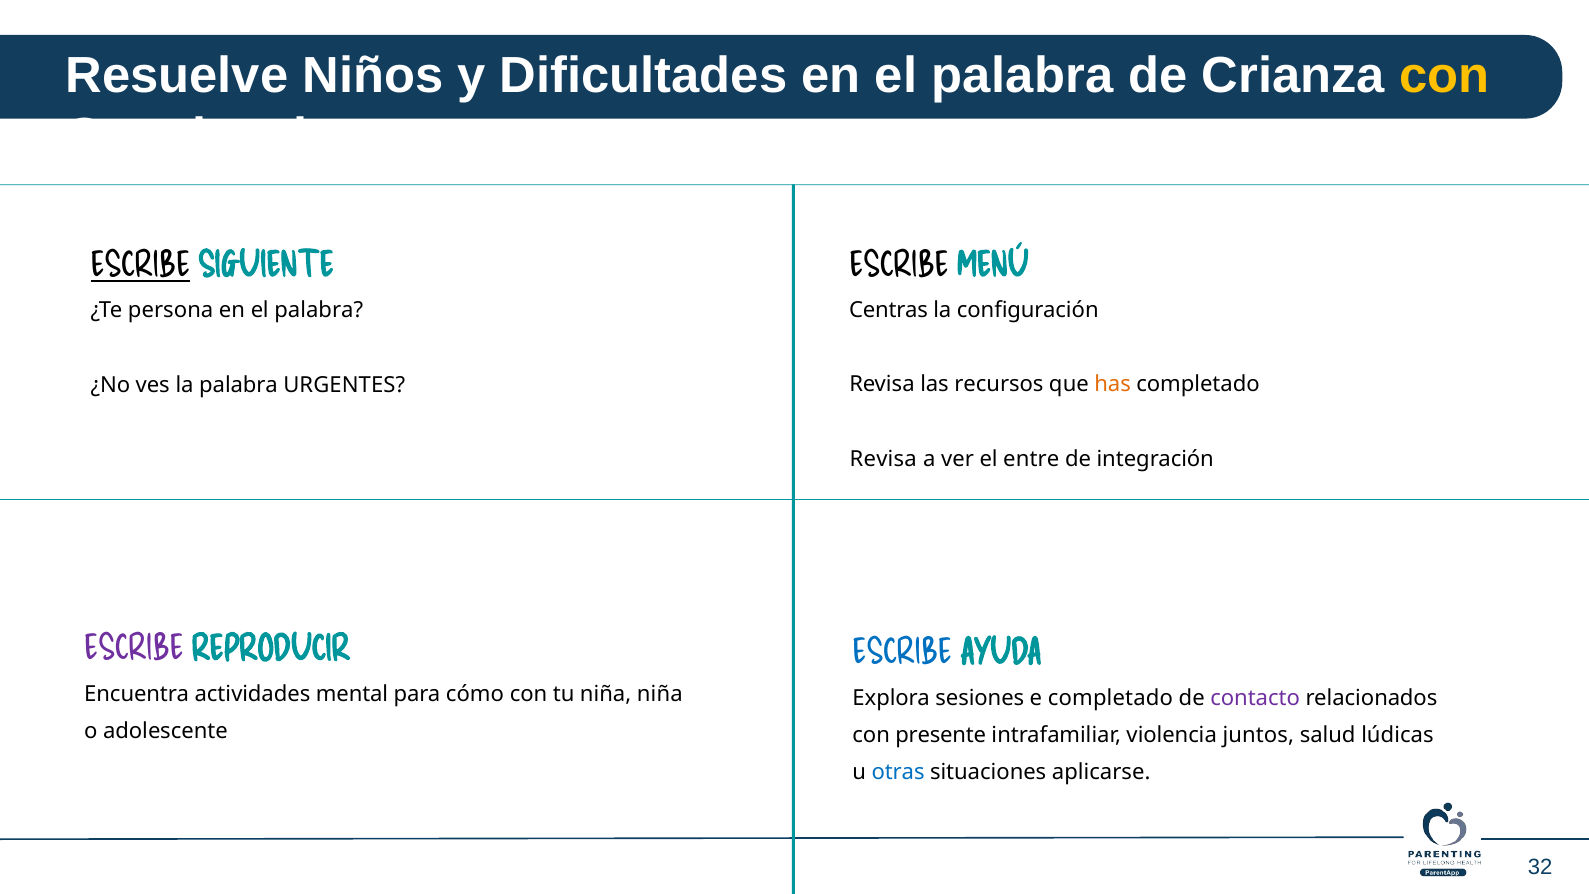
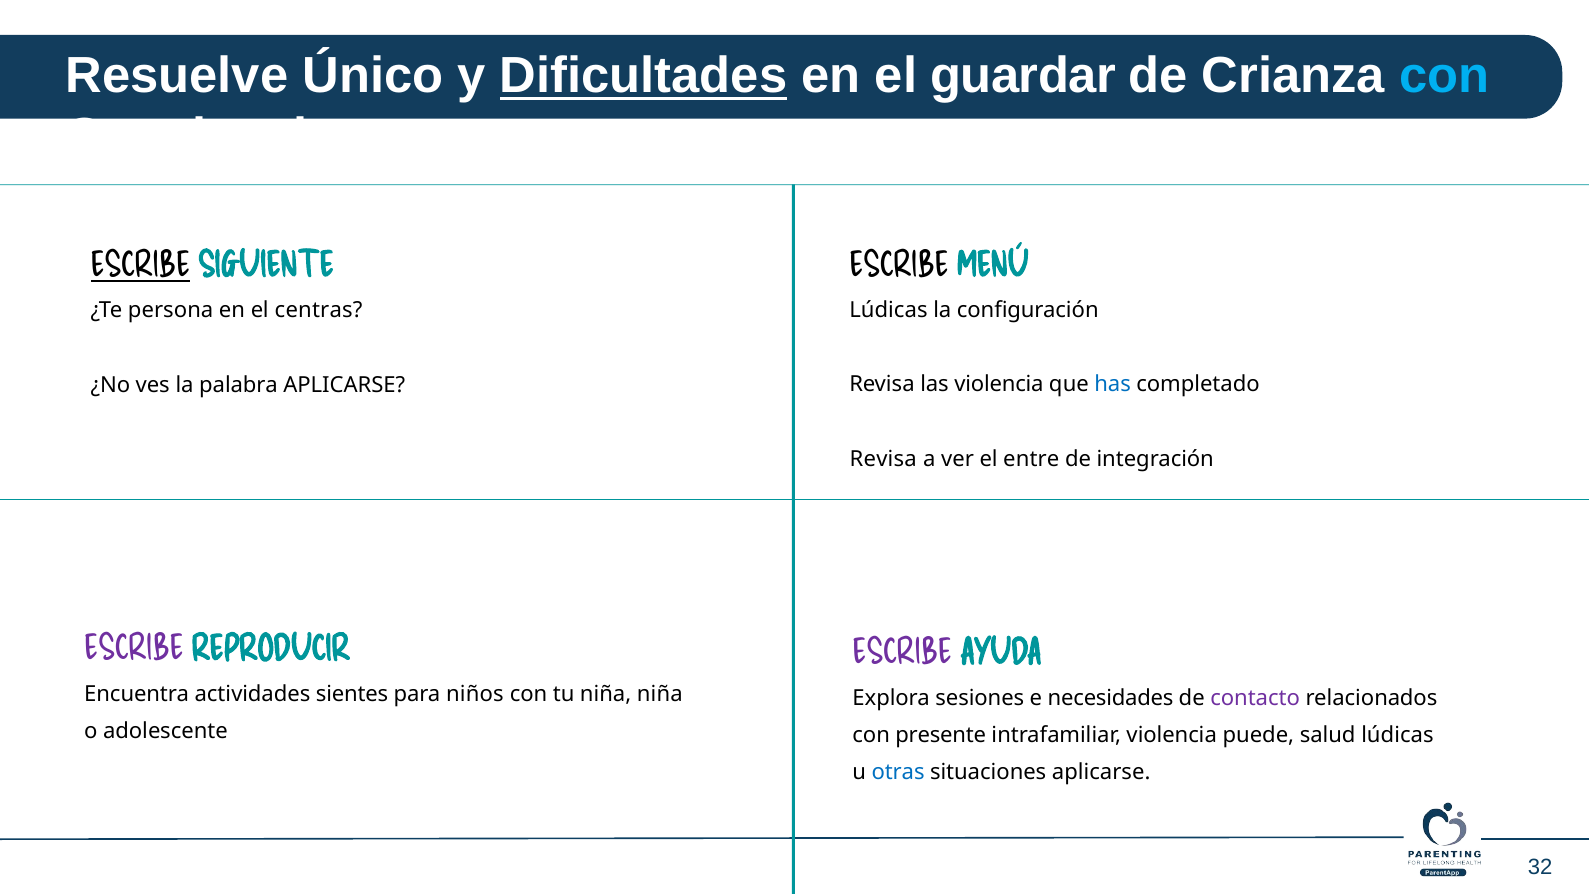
Niños: Niños -> Único
Dificultades underline: none -> present
palabra at (1023, 76): palabra -> guardar
con at (1444, 76) colour: yellow -> light blue
palabra at (319, 310): palabra -> centras
Centras at (889, 310): Centras -> Lúdicas
palabra URGENTES: URGENTES -> APLICARSE
las recursos: recursos -> violencia
has colour: orange -> blue
ESCRIBE at (902, 653) colour: blue -> purple
mental: mental -> sientes
cómo: cómo -> niños
e completado: completado -> necesidades
juntos: juntos -> puede
